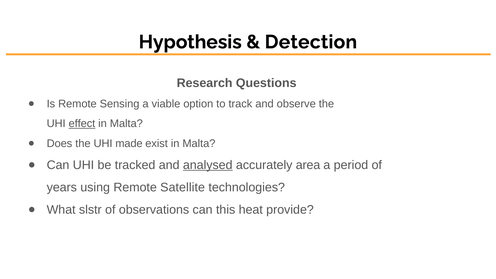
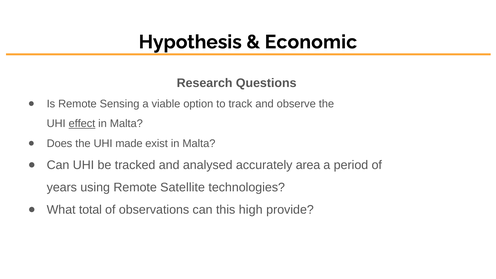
Detection: Detection -> Economic
analysed underline: present -> none
slstr: slstr -> total
heat: heat -> high
